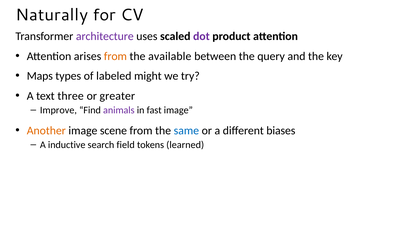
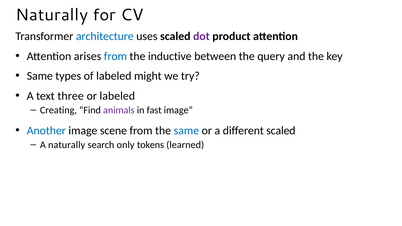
architecture colour: purple -> blue
from at (115, 56) colour: orange -> blue
available: available -> inductive
Maps at (40, 76): Maps -> Same
or greater: greater -> labeled
Improve: Improve -> Creating
Another colour: orange -> blue
different biases: biases -> scaled
A inductive: inductive -> naturally
field: field -> only
